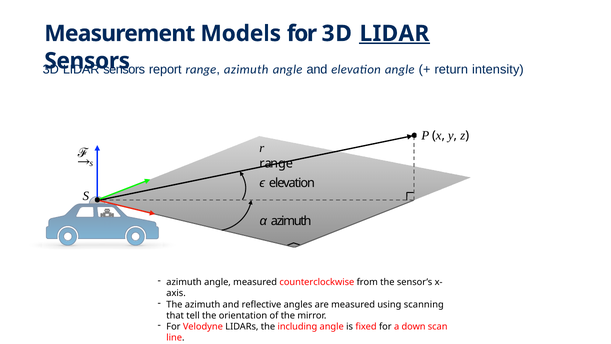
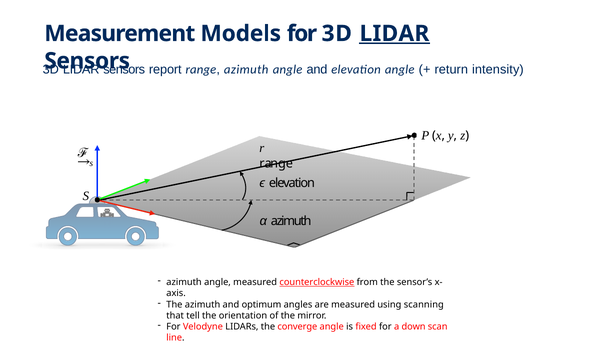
counterclockwise underline: none -> present
reflective: reflective -> optimum
including: including -> converge
